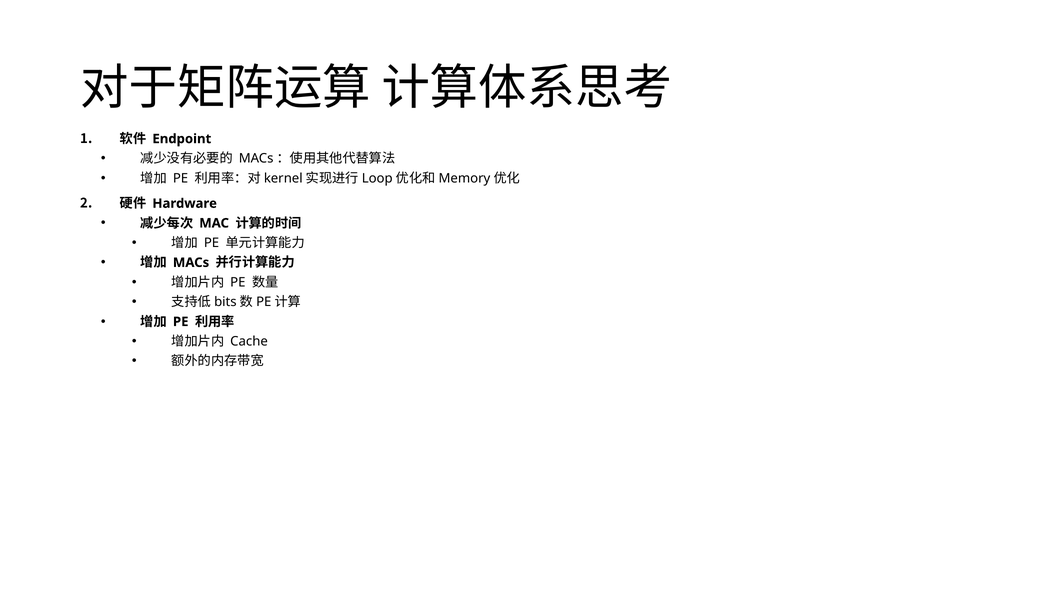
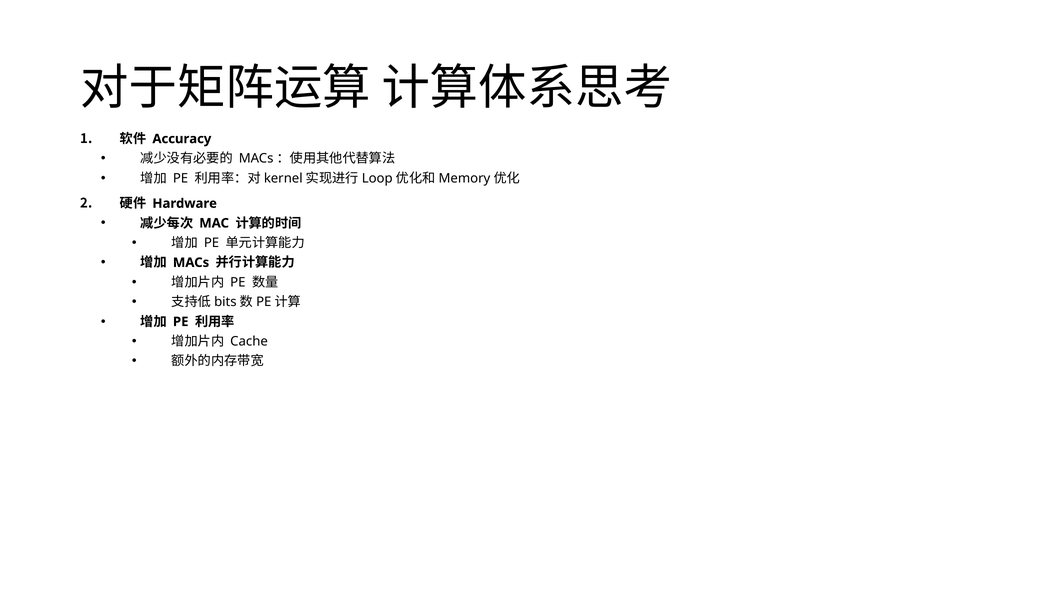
Endpoint: Endpoint -> Accuracy
